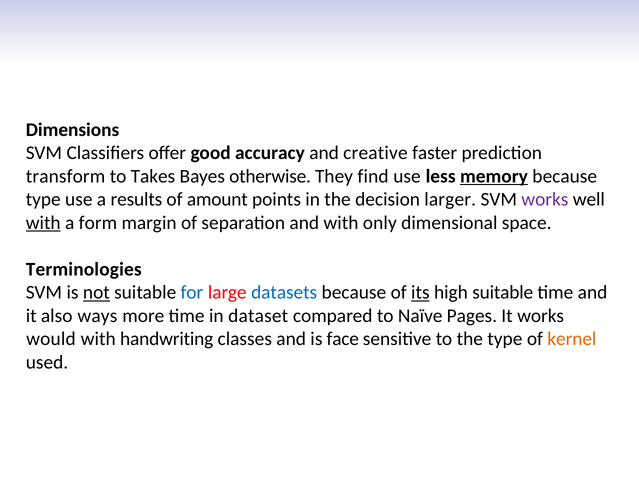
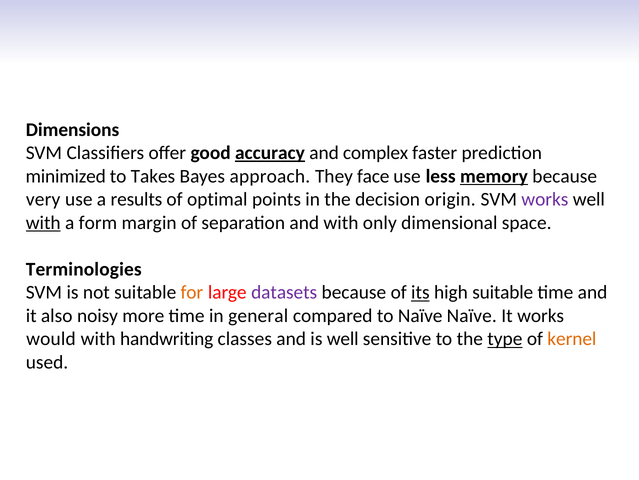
accuracy underline: none -> present
creative: creative -> complex
transform: transform -> minimized
otherwise: otherwise -> approach
find: find -> face
type at (43, 199): type -> very
amount: amount -> optimal
larger: larger -> origin
not underline: present -> none
for colour: blue -> orange
datasets colour: blue -> purple
ways: ways -> noisy
dataset: dataset -> general
Naïve Pages: Pages -> Naïve
is face: face -> well
type at (505, 339) underline: none -> present
